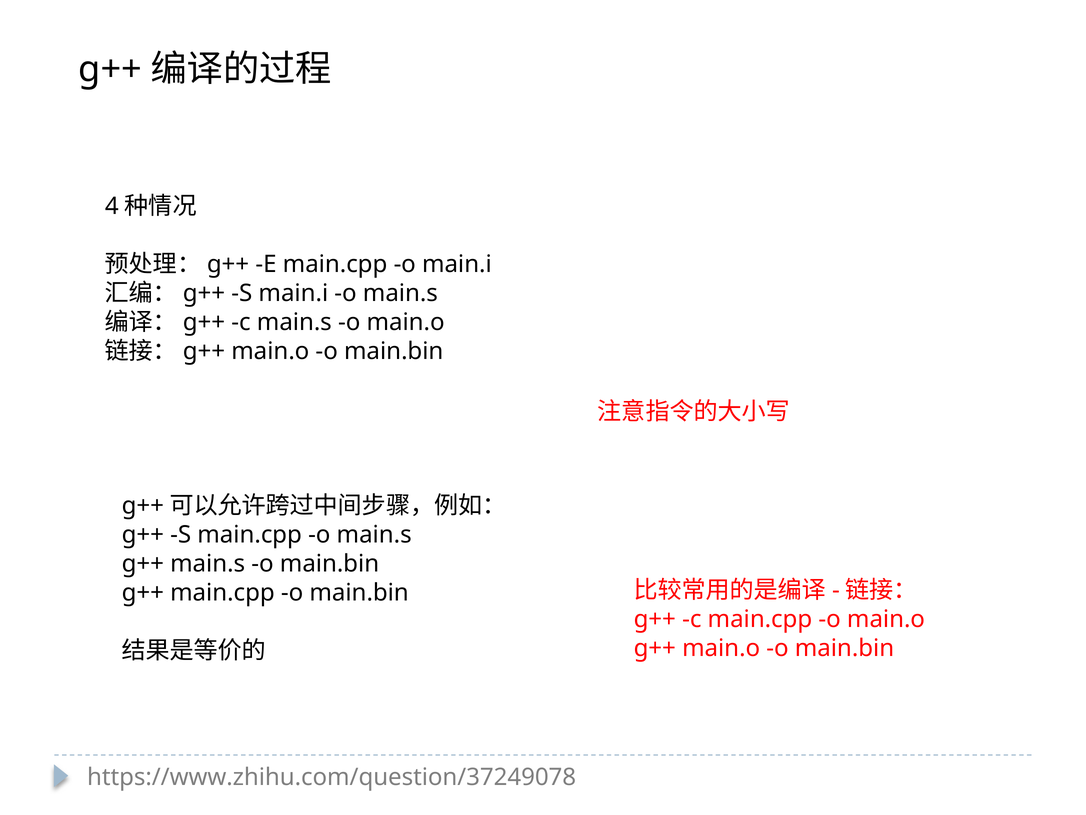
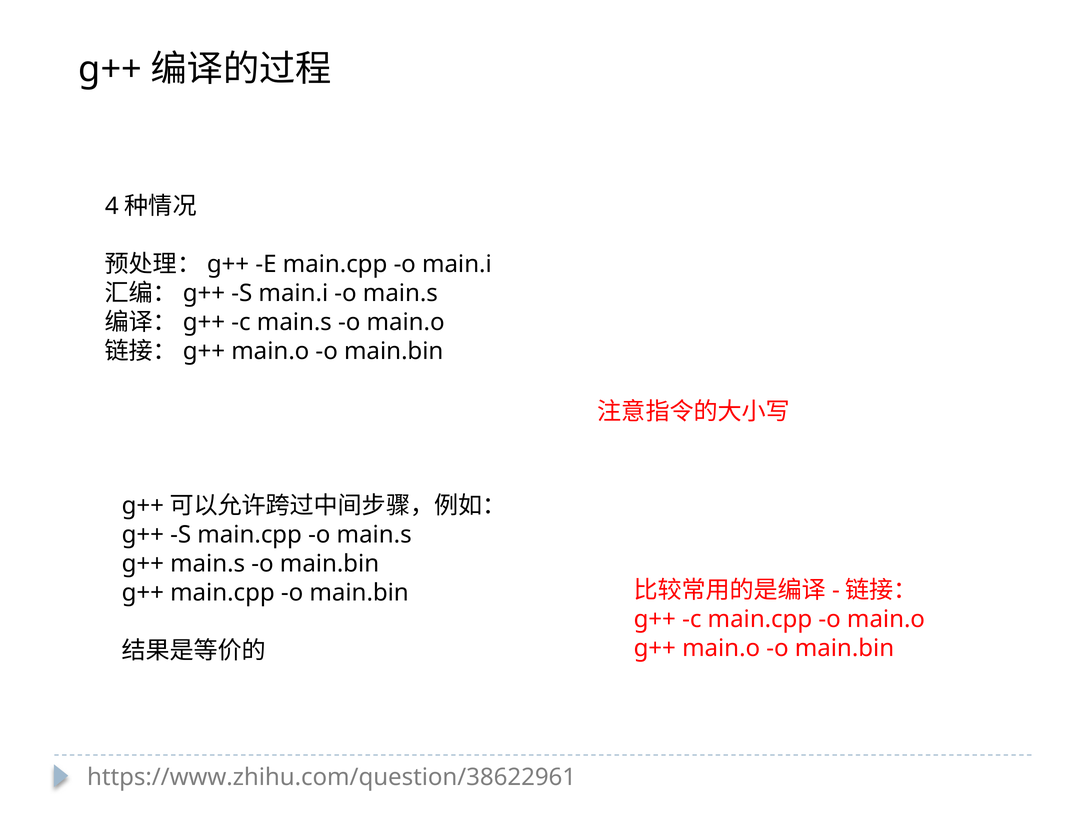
https://www.zhihu.com/question/37249078: https://www.zhihu.com/question/37249078 -> https://www.zhihu.com/question/38622961
